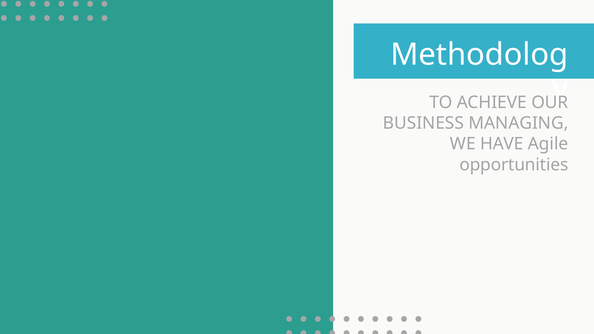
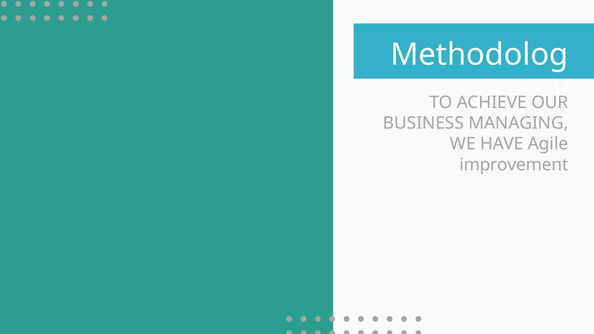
opportunities: opportunities -> improvement
